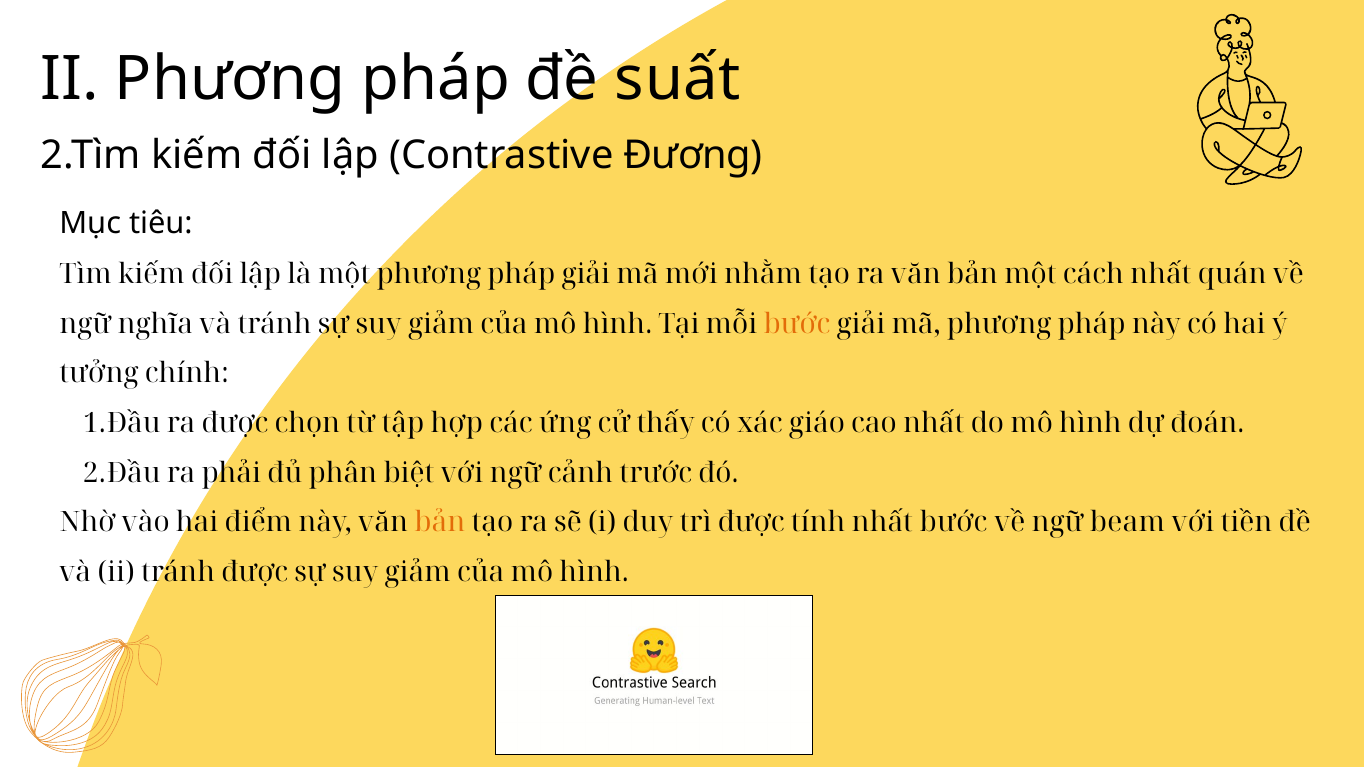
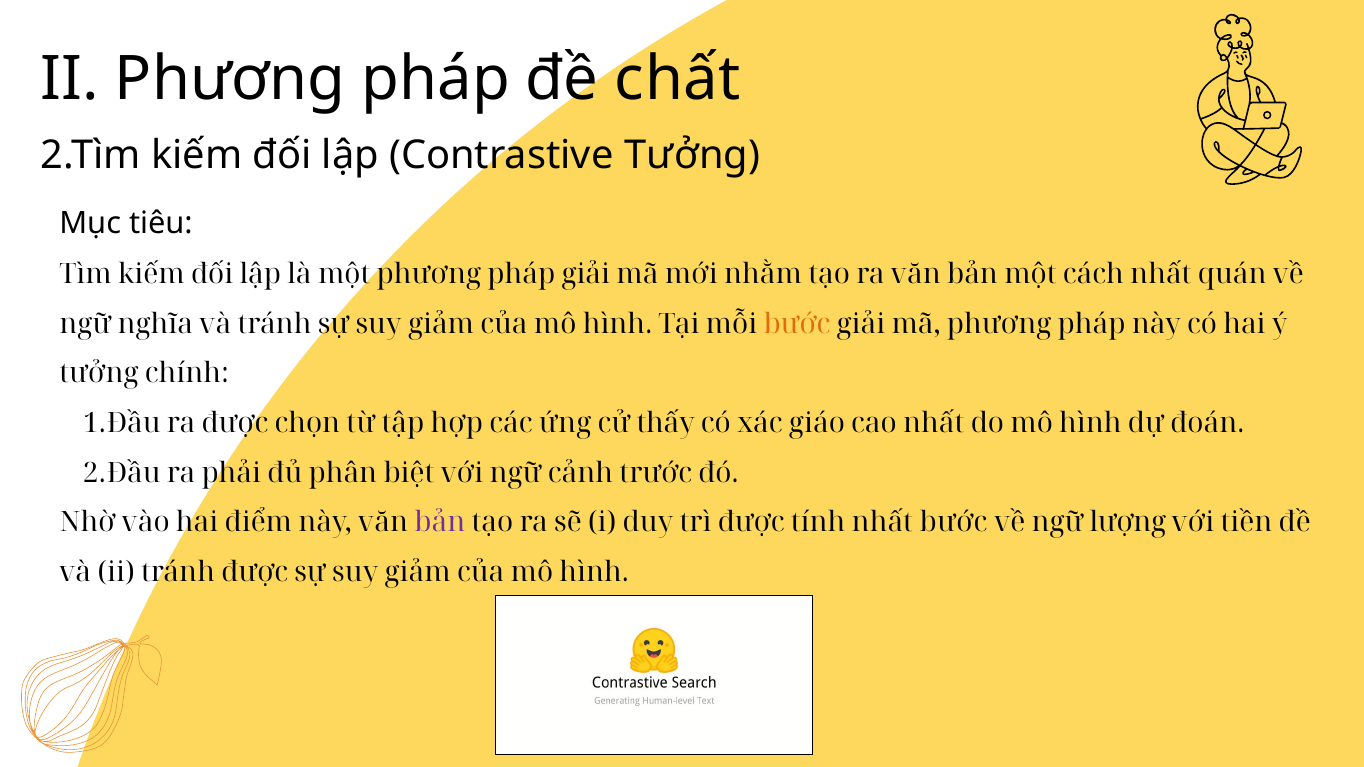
suất: suất -> chất
Contrastive Đương: Đương -> Tưởng
bản at (440, 523) colour: orange -> purple
beam: beam -> lượng
